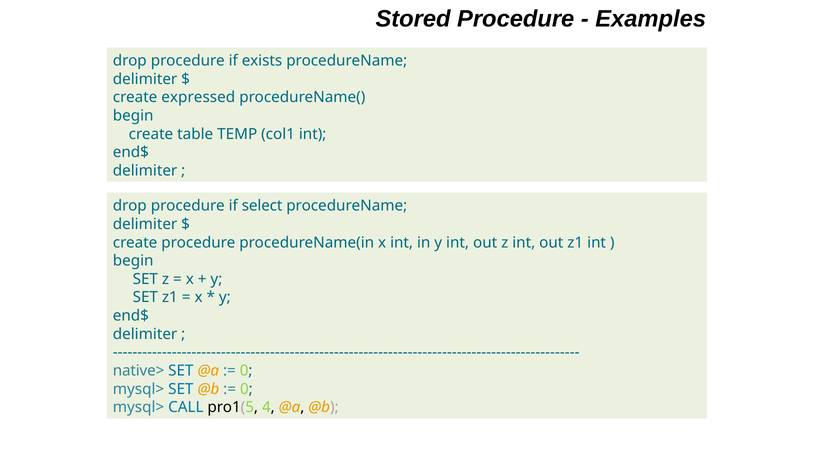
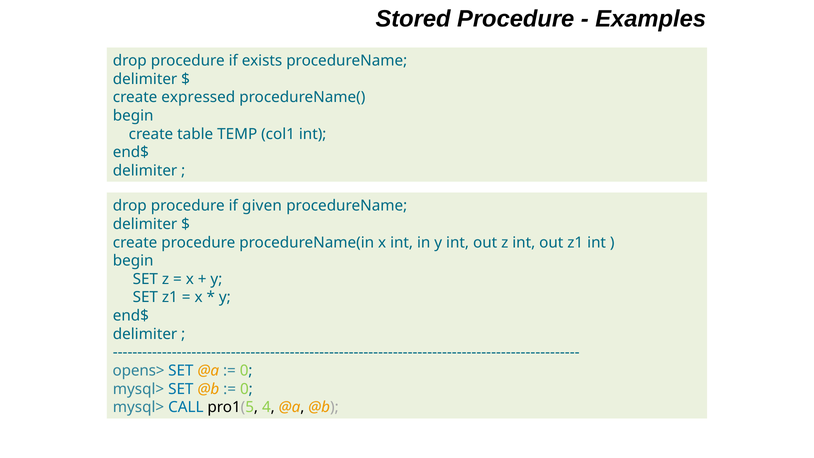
select: select -> given
native>: native> -> opens>
